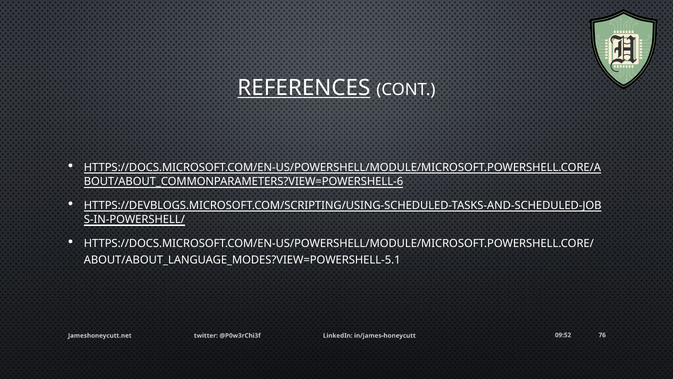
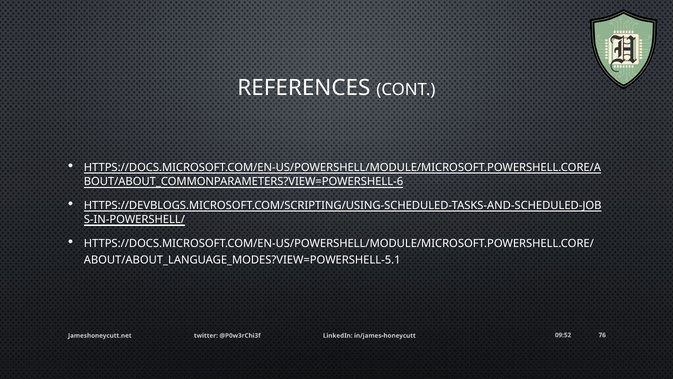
REFERENCES underline: present -> none
